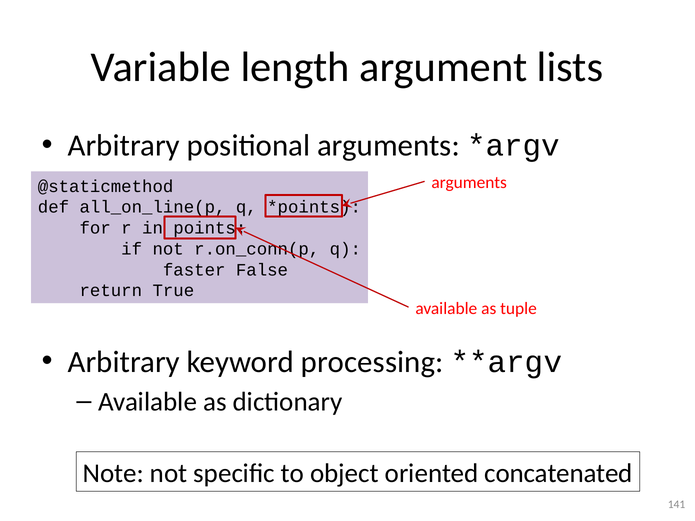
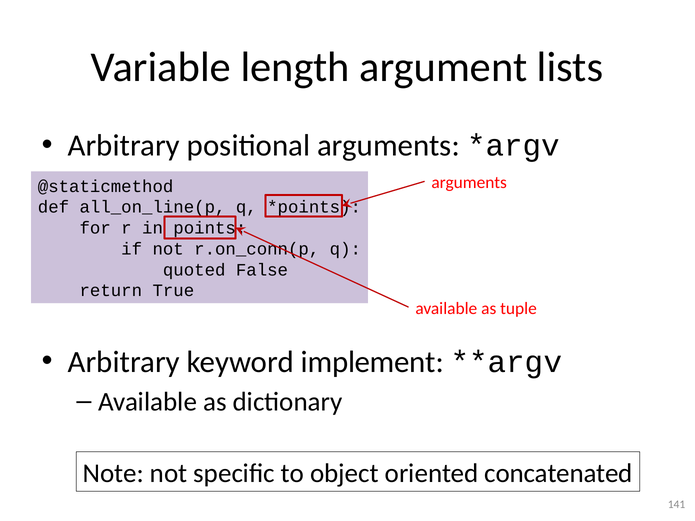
faster: faster -> quoted
processing: processing -> implement
